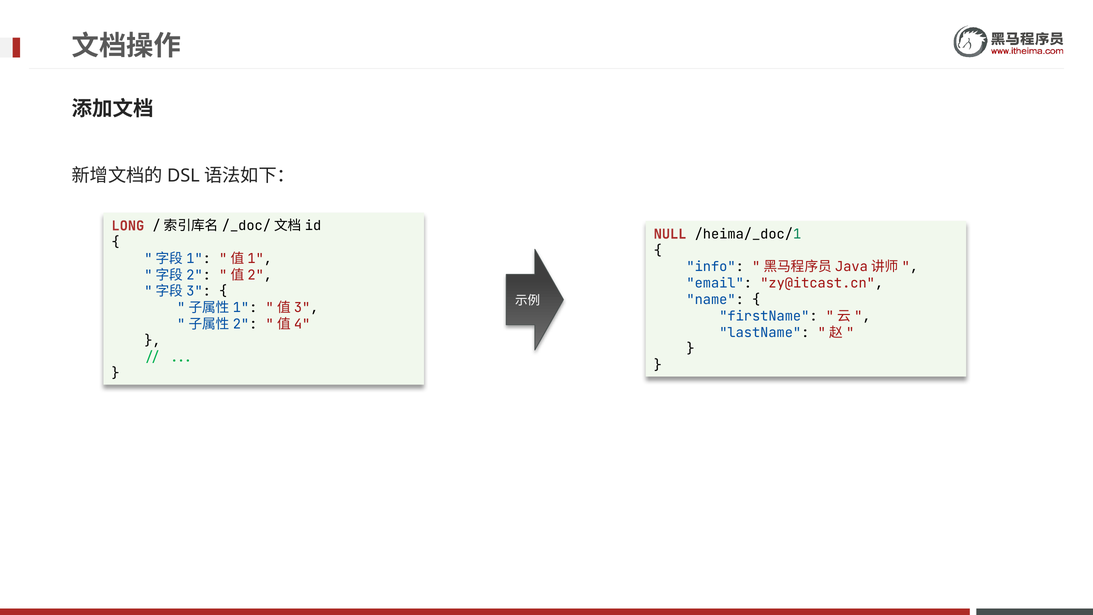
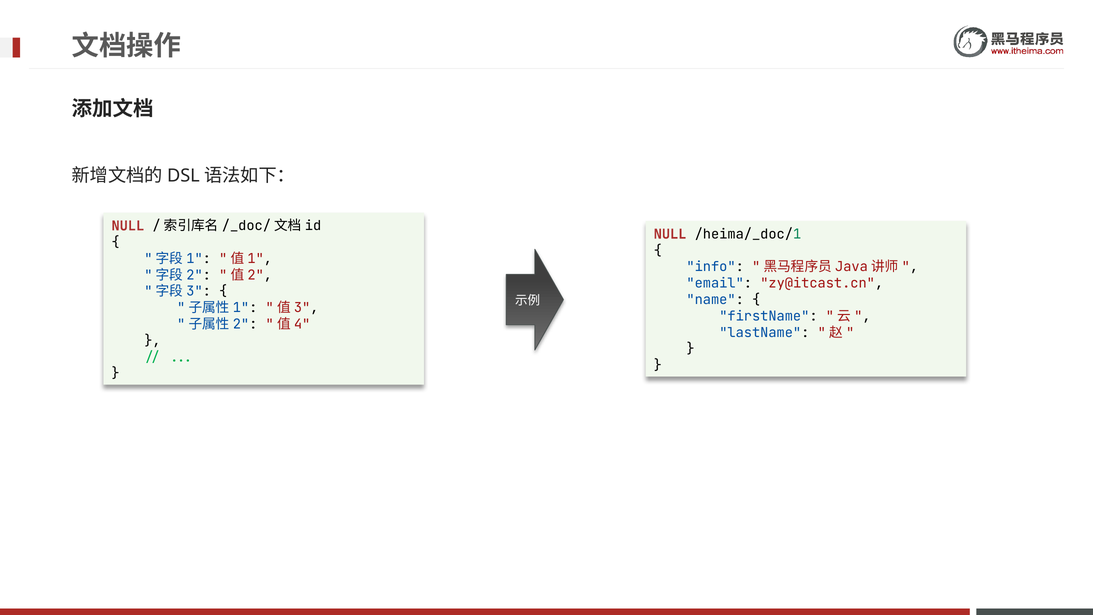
LONG at (128, 226): LONG -> NULL
